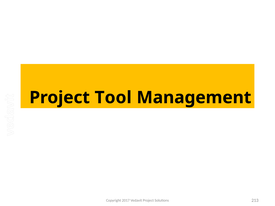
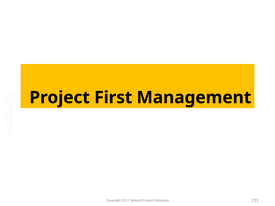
Tool: Tool -> First
